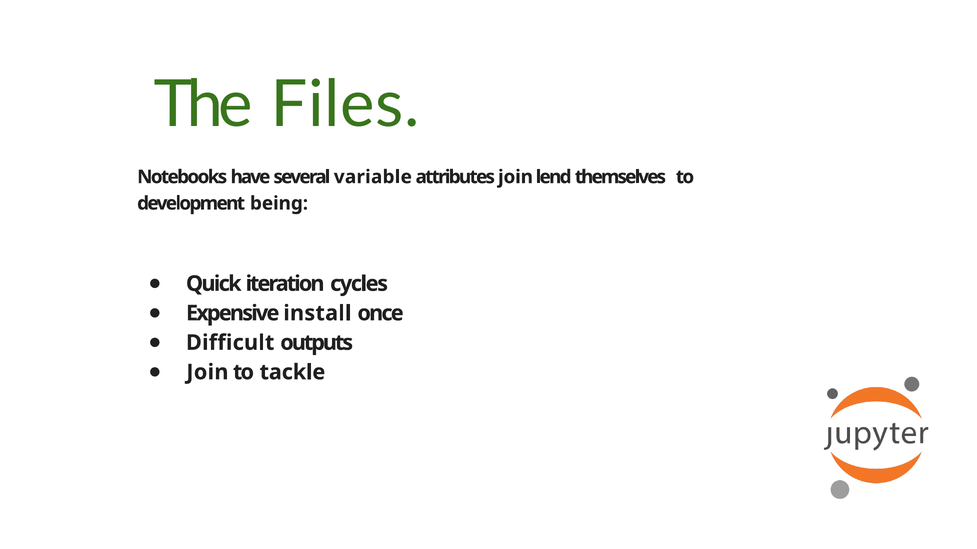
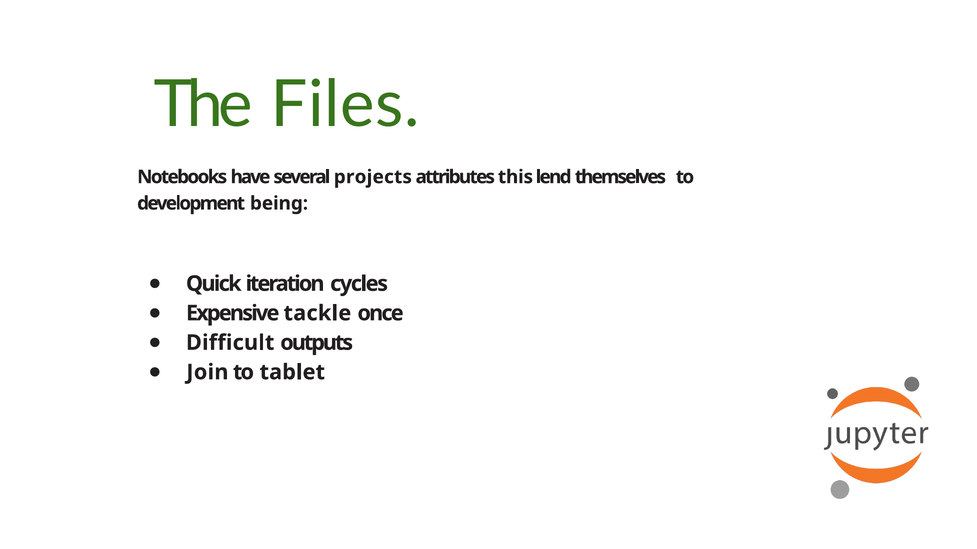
variable: variable -> projects
attributes join: join -> this
install: install -> tackle
tackle: tackle -> tablet
